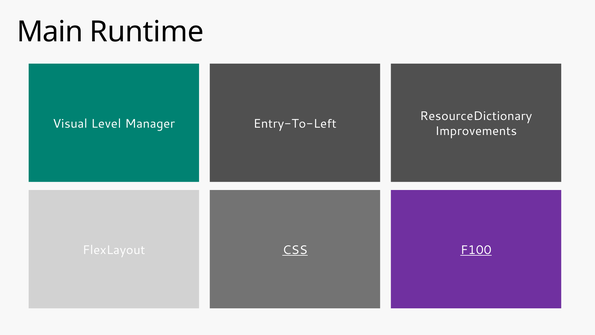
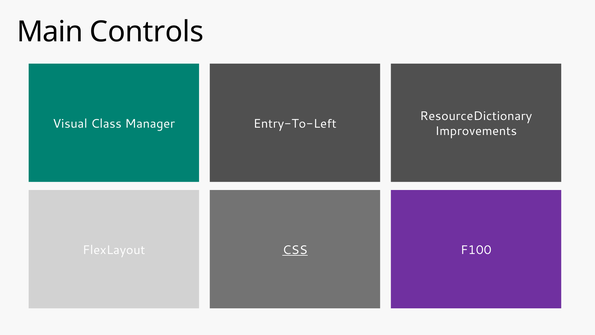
Runtime: Runtime -> Controls
Level: Level -> Class
F100 underline: present -> none
